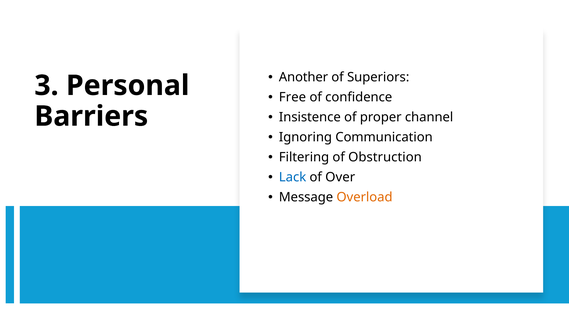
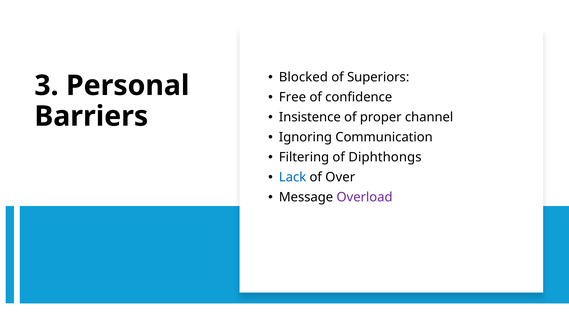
Another: Another -> Blocked
Obstruction: Obstruction -> Diphthongs
Overload colour: orange -> purple
